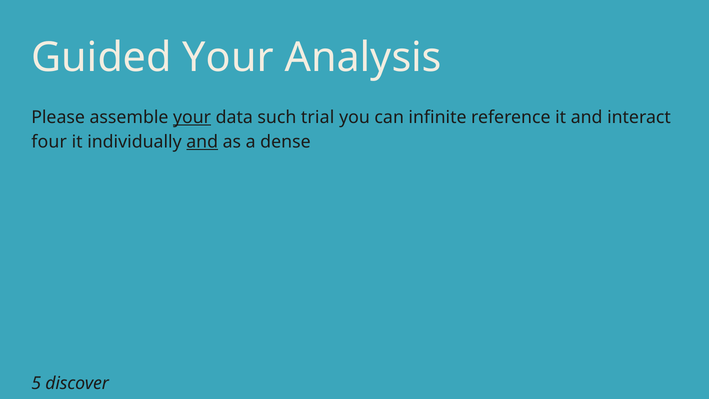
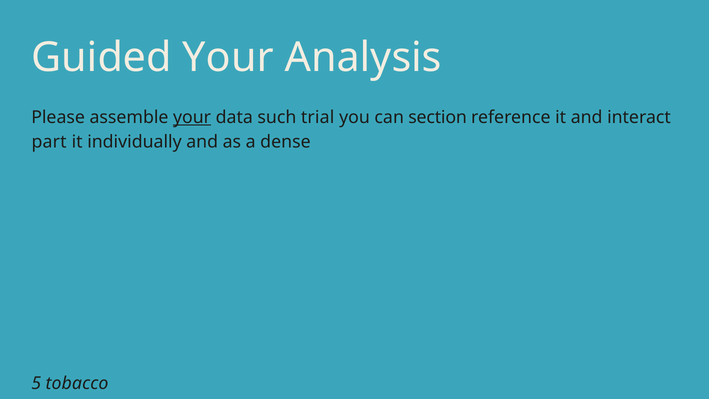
infinite: infinite -> section
four: four -> part
and at (202, 142) underline: present -> none
discover: discover -> tobacco
